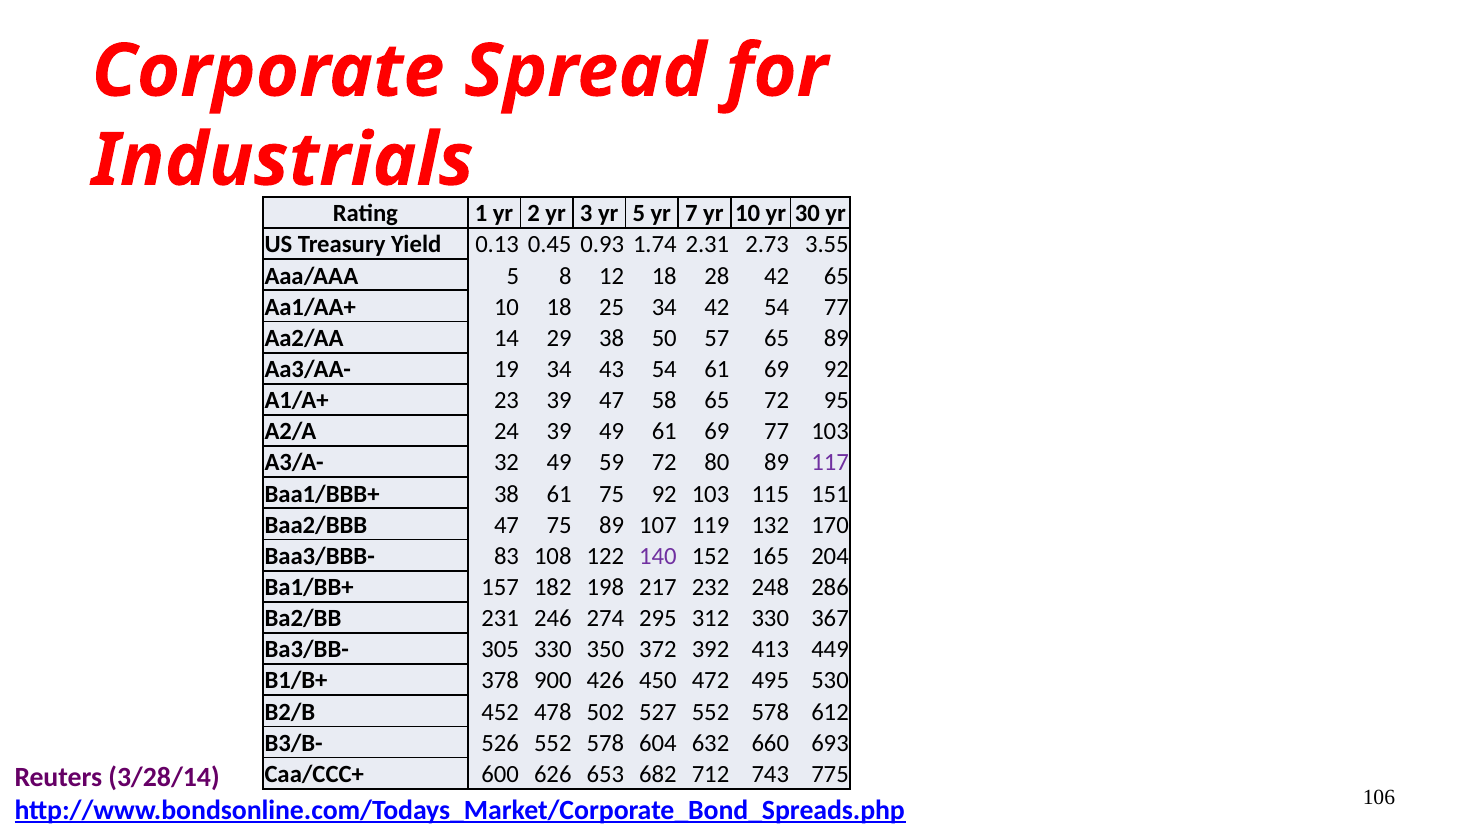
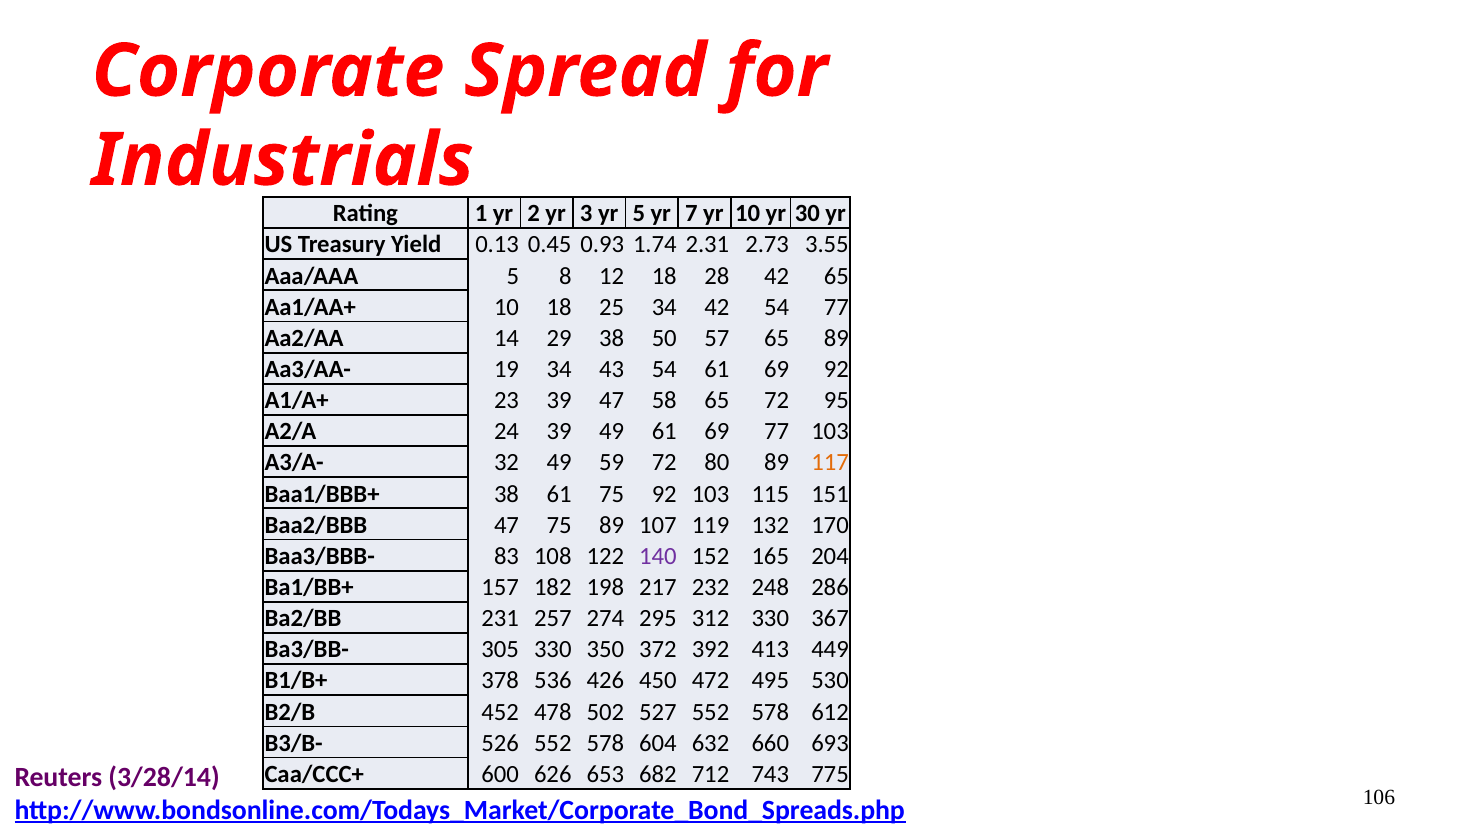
117 colour: purple -> orange
246: 246 -> 257
900: 900 -> 536
